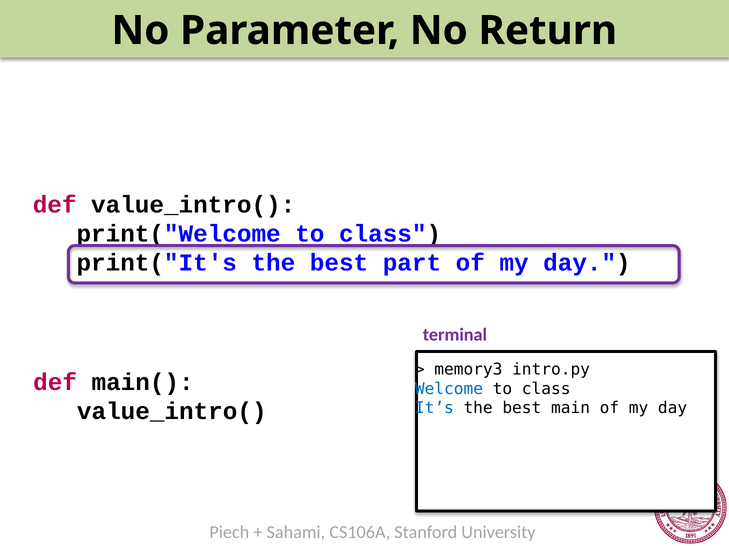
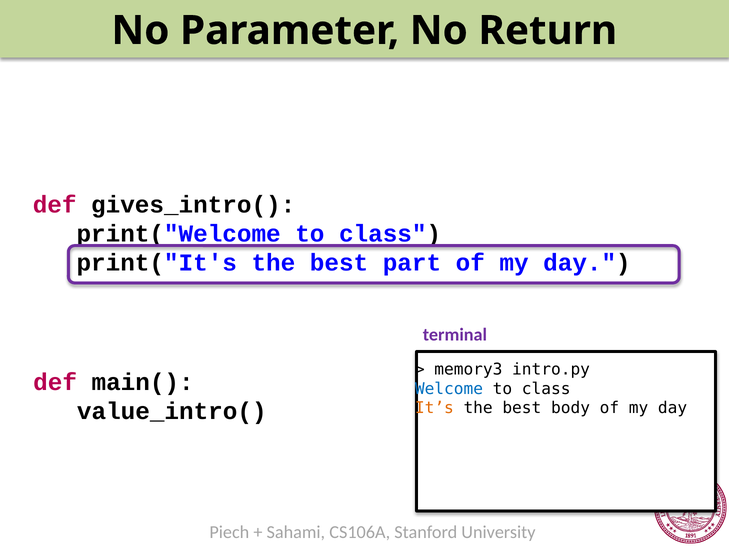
def value_intro(: value_intro( -> gives_intro(
It’s colour: blue -> orange
main: main -> body
